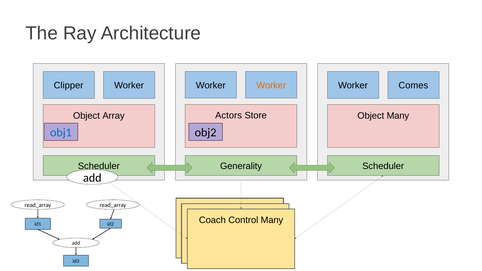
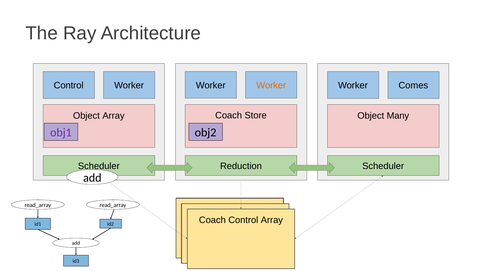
Clipper at (69, 86): Clipper -> Control
Actors at (229, 116): Actors -> Coach
obj1 colour: blue -> purple
Generality: Generality -> Reduction
Control Many: Many -> Array
